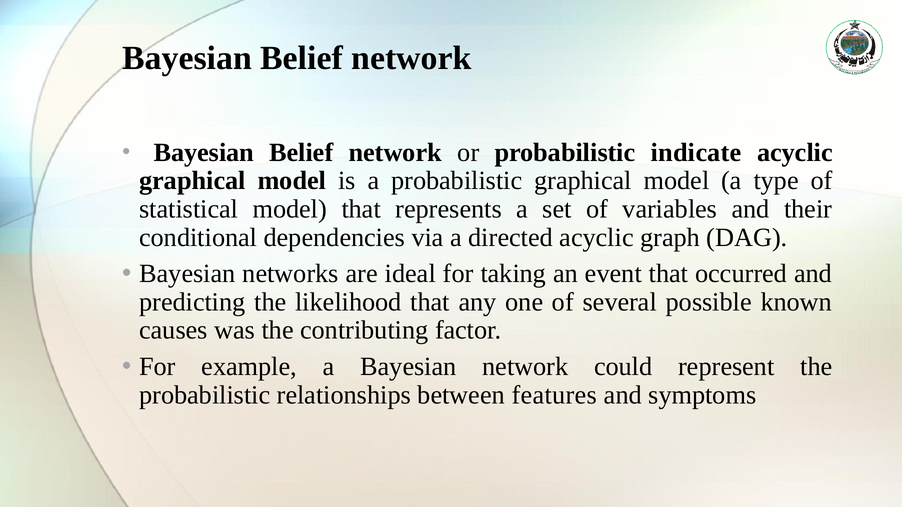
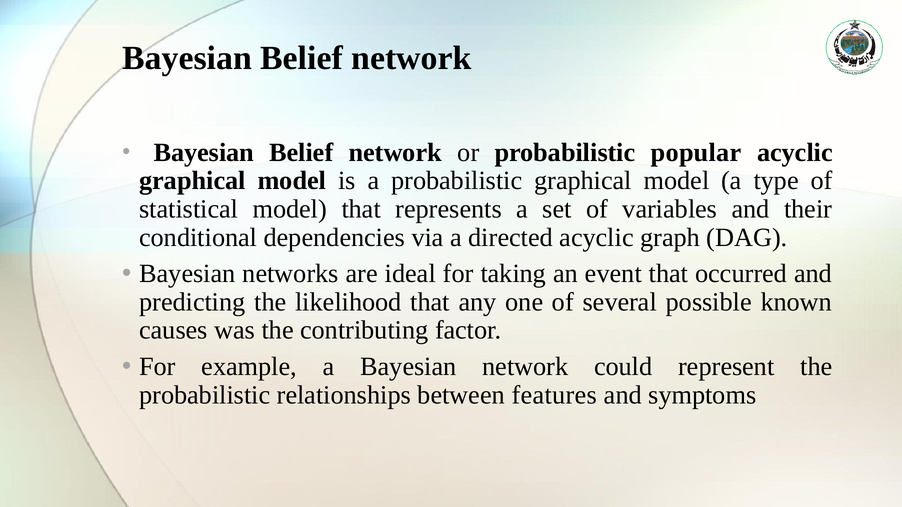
indicate: indicate -> popular
